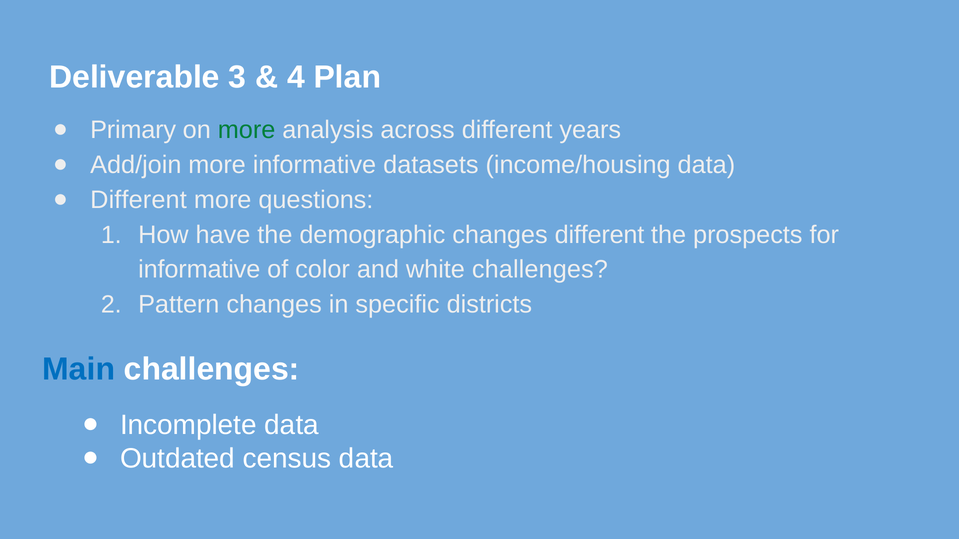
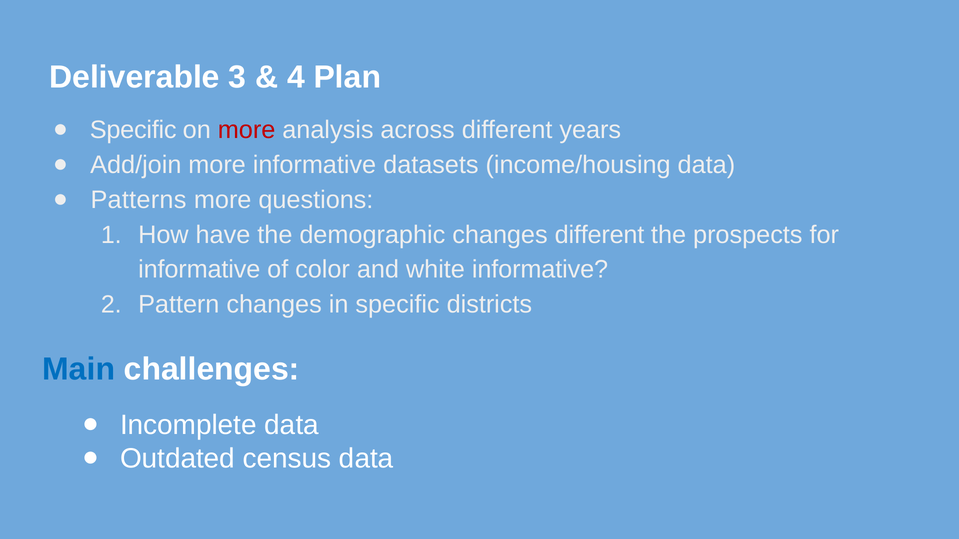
Primary at (133, 130): Primary -> Specific
more at (247, 130) colour: green -> red
Different at (139, 200): Different -> Patterns
white challenges: challenges -> informative
